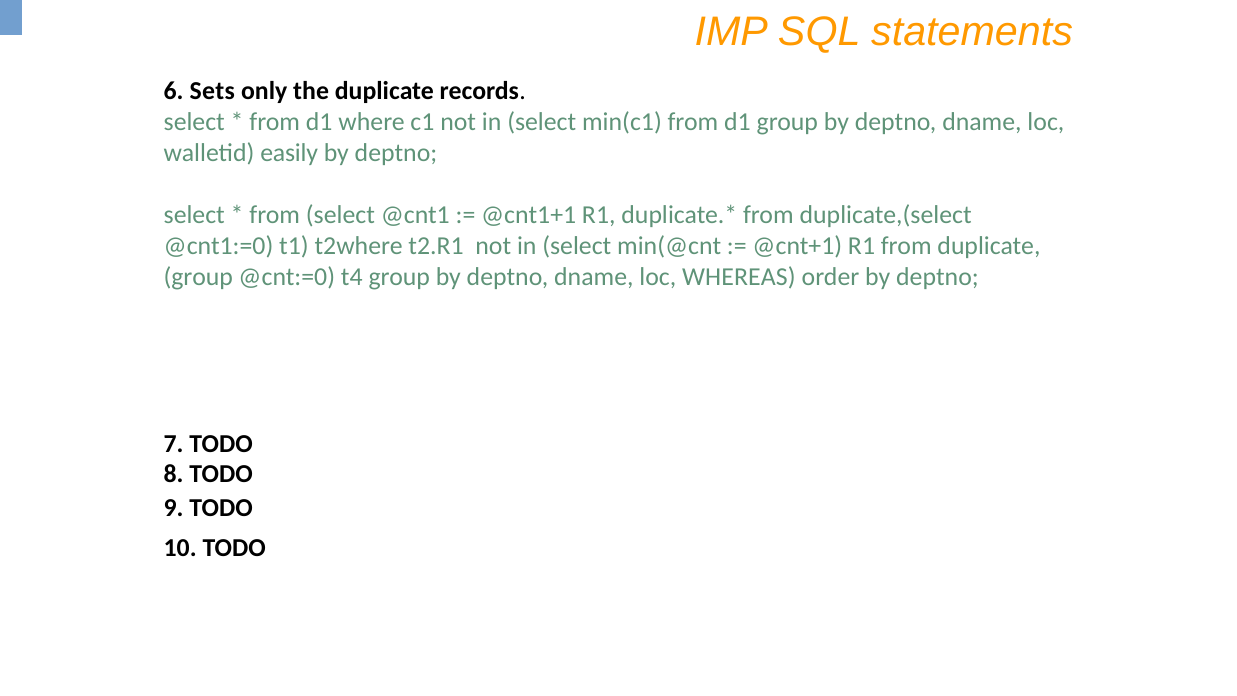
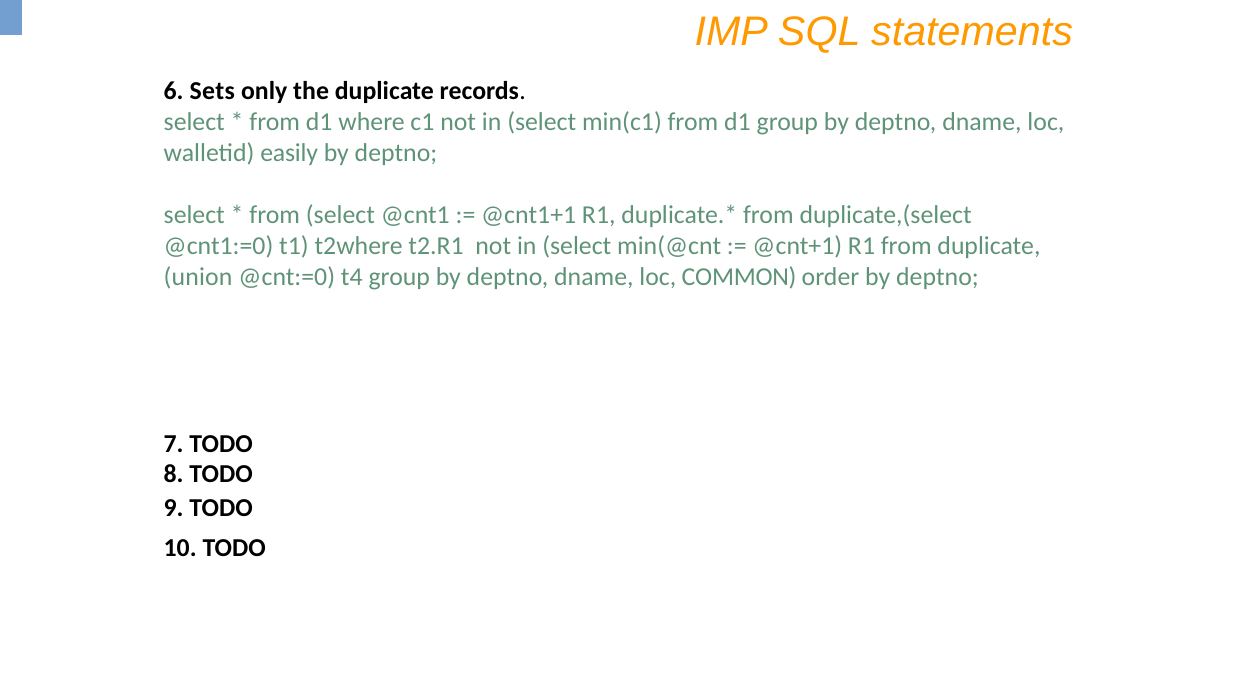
group at (198, 277): group -> union
WHEREAS: WHEREAS -> COMMON
